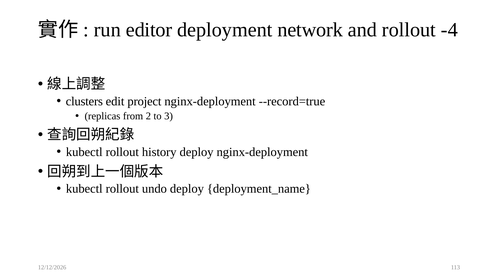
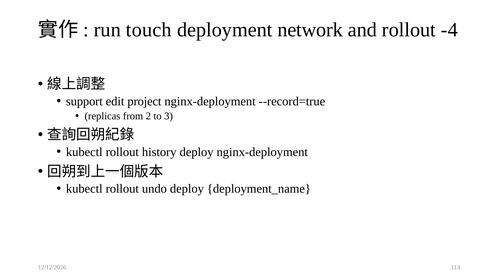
editor: editor -> touch
clusters: clusters -> support
